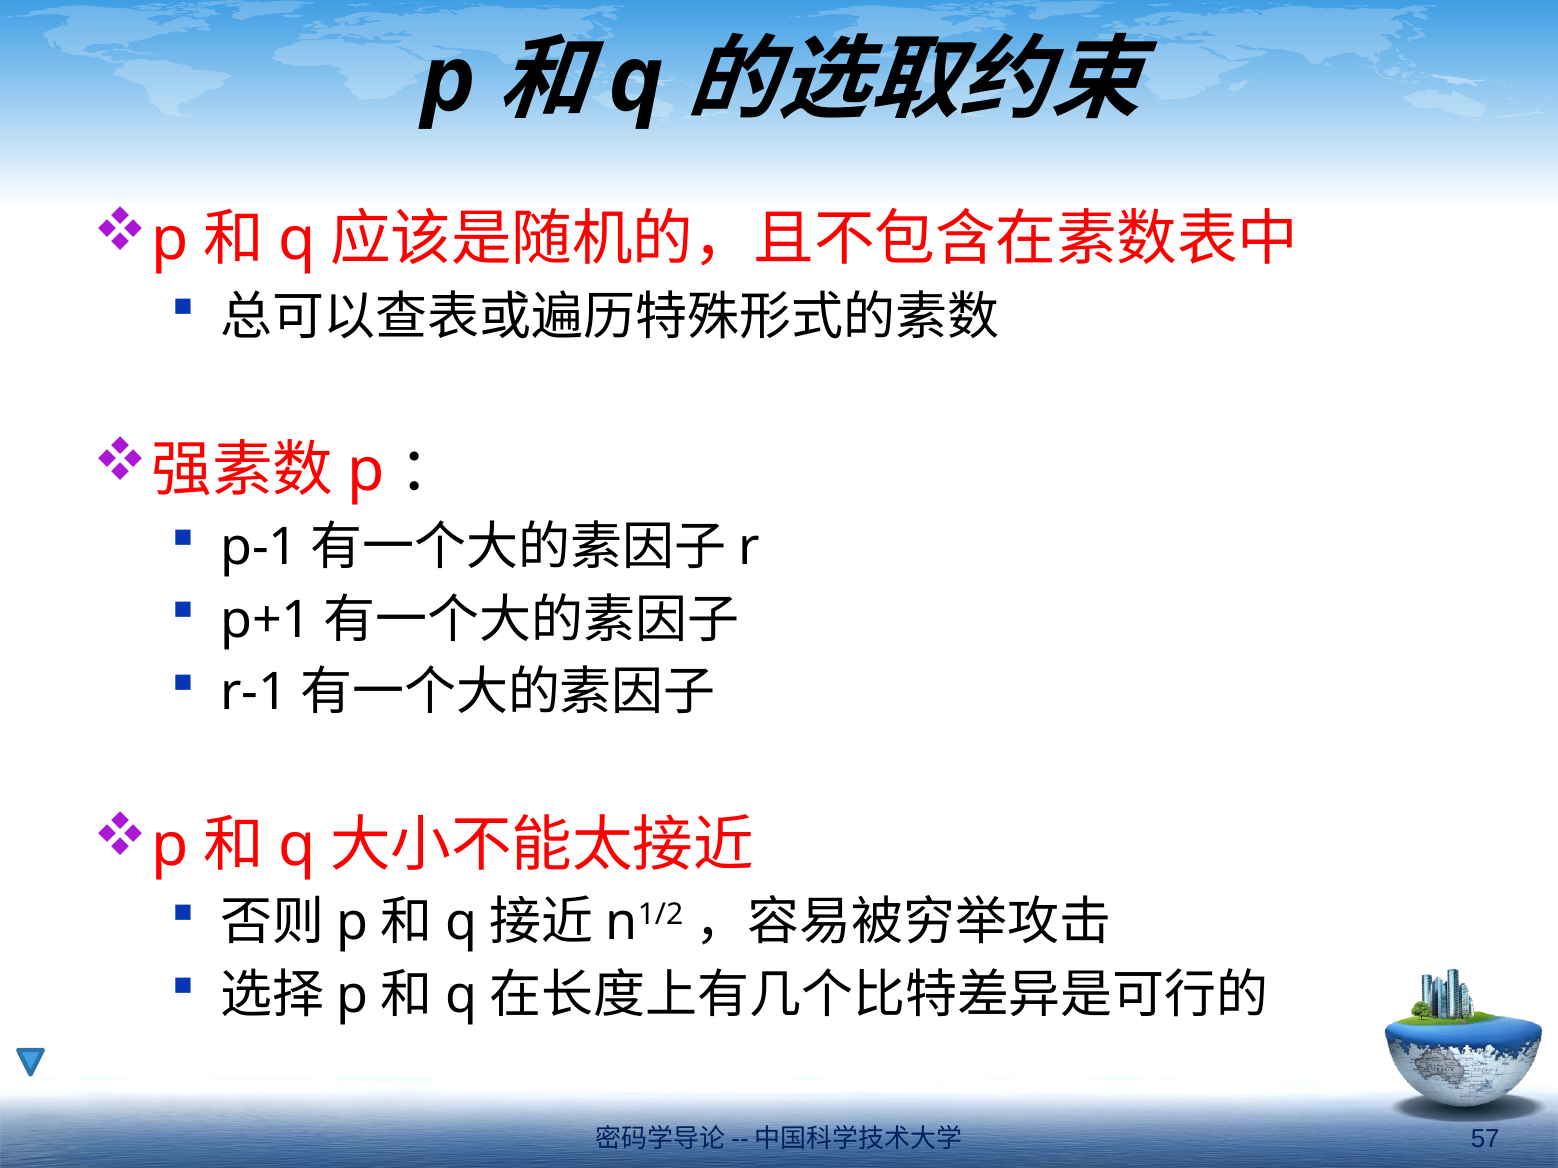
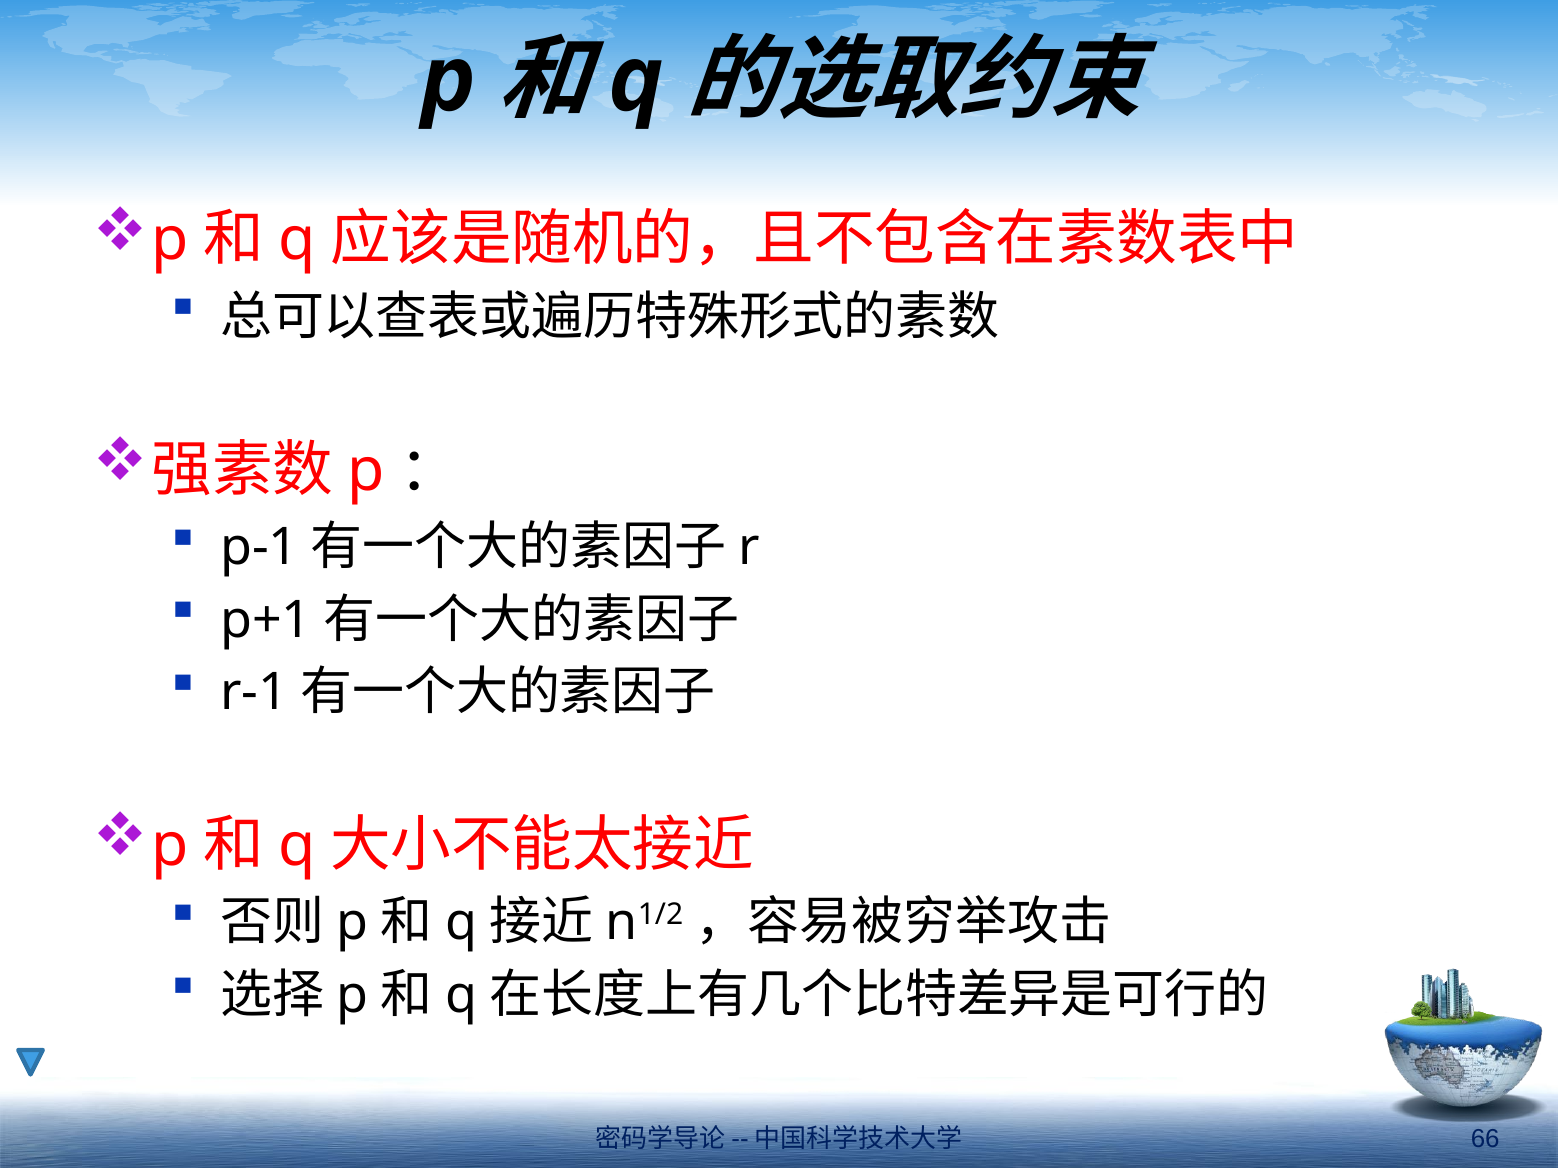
57: 57 -> 66
